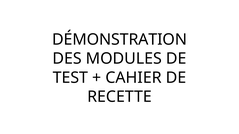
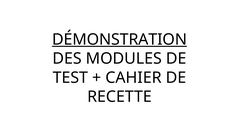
DÉMONSTRATION underline: none -> present
